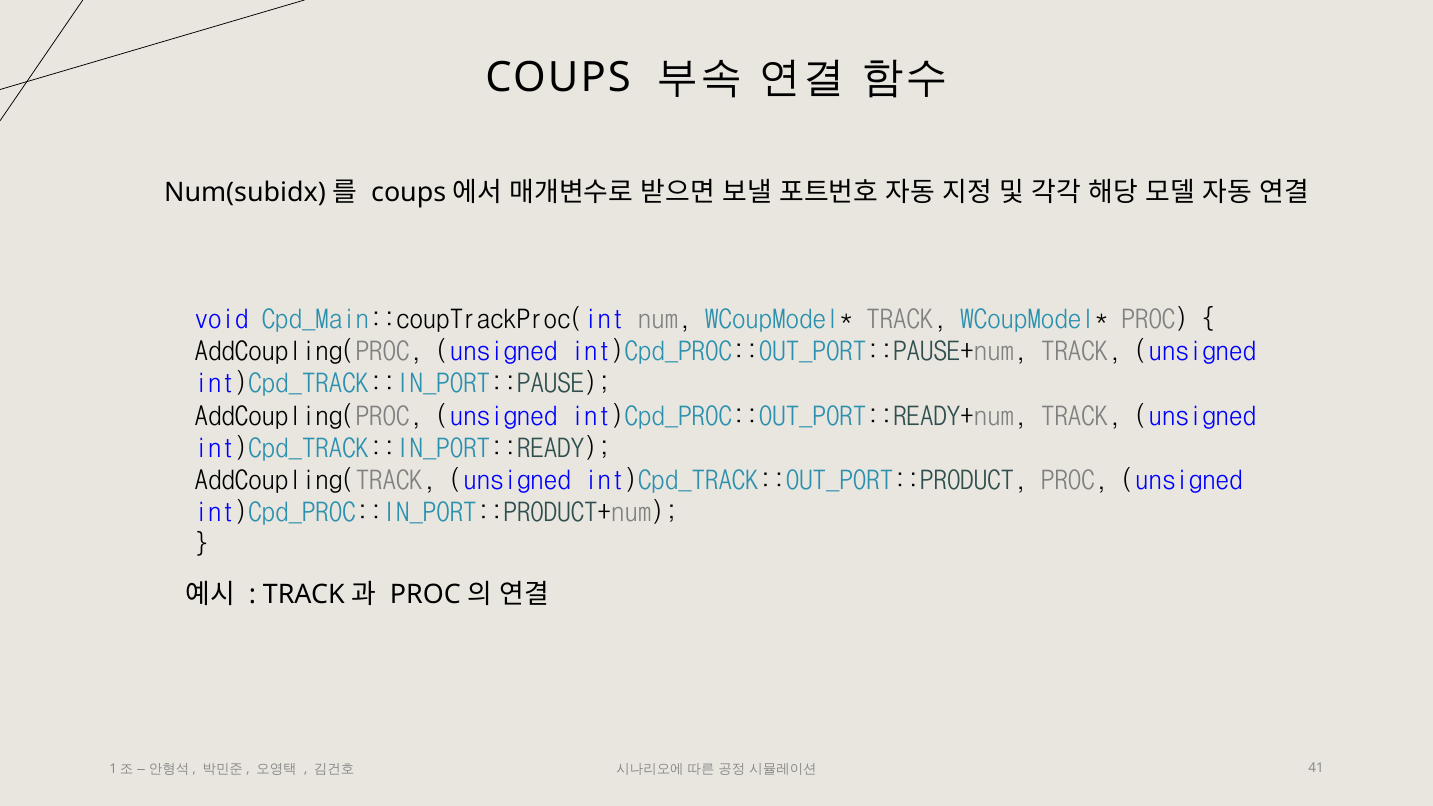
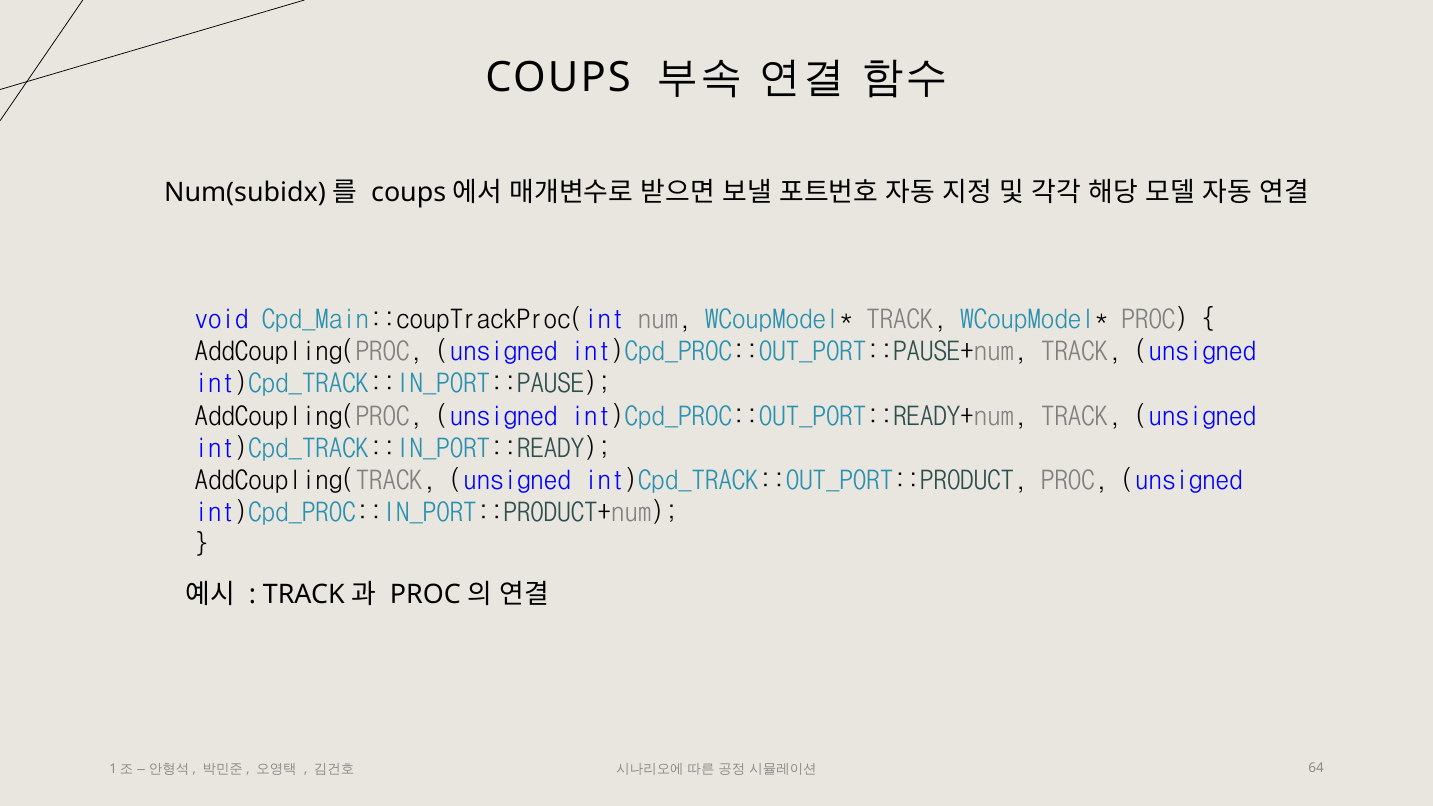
41: 41 -> 64
